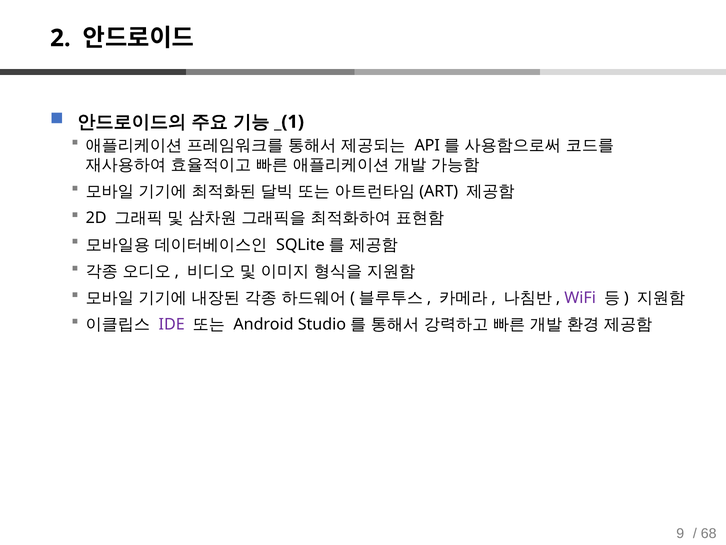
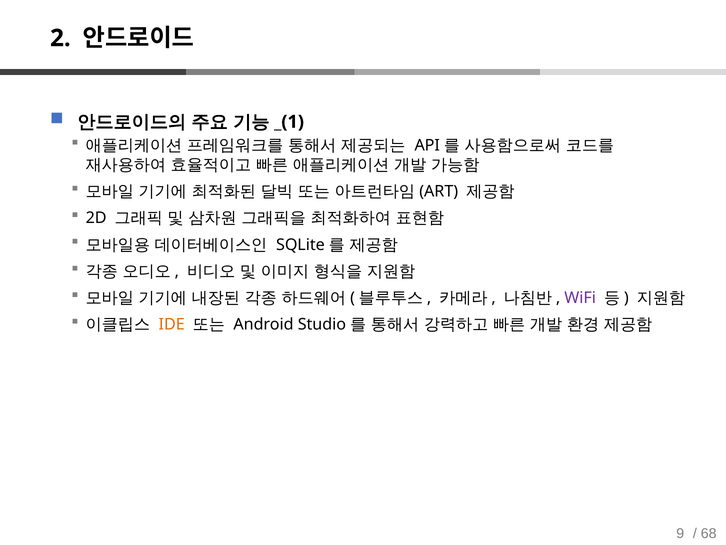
IDE colour: purple -> orange
